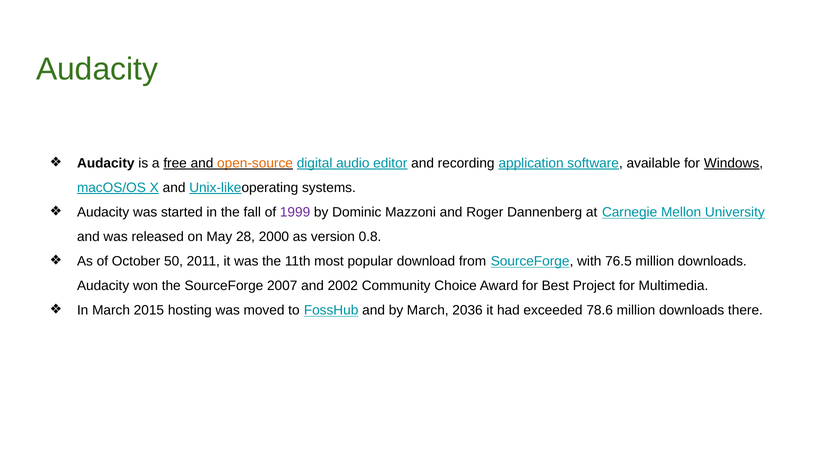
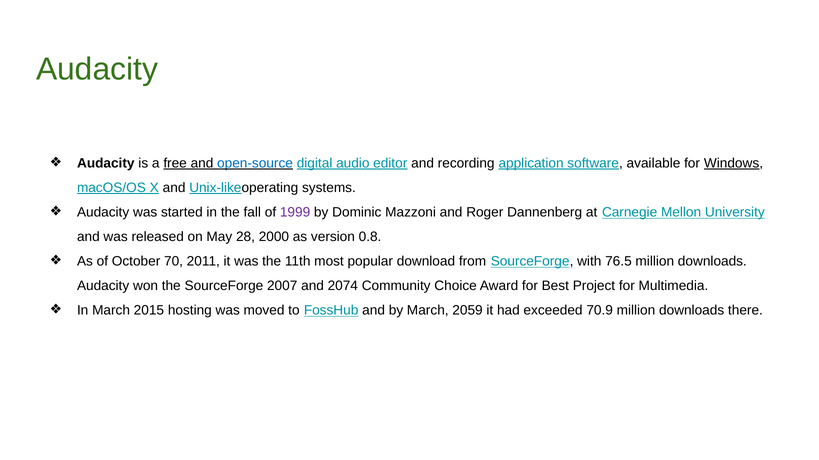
open-source colour: orange -> blue
50: 50 -> 70
2002: 2002 -> 2074
2036: 2036 -> 2059
78.6: 78.6 -> 70.9
